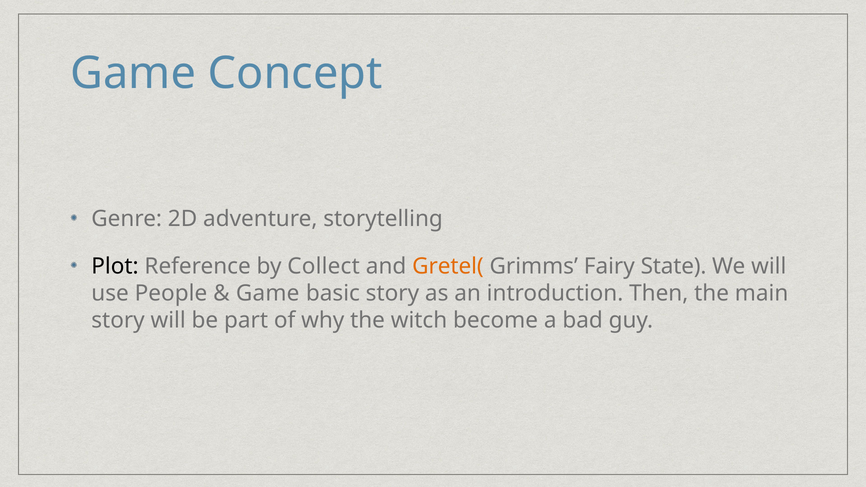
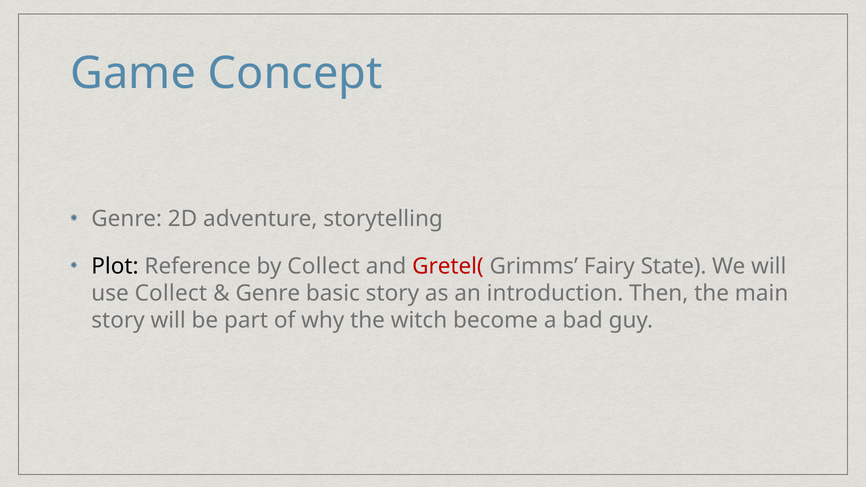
Gretel( colour: orange -> red
use People: People -> Collect
Game at (268, 294): Game -> Genre
